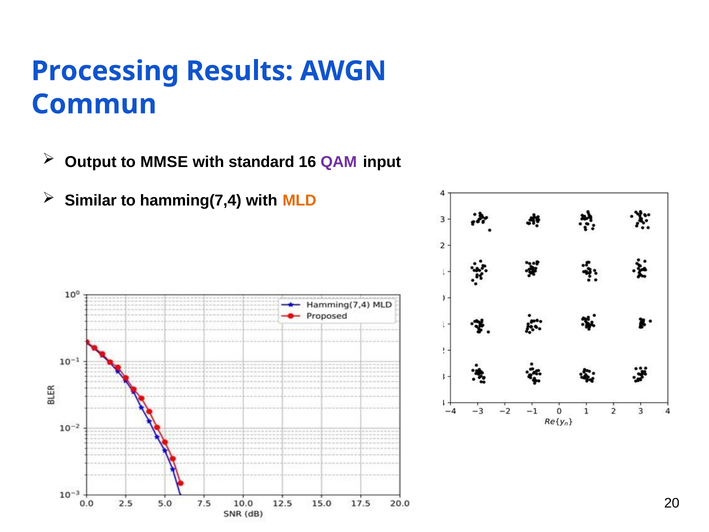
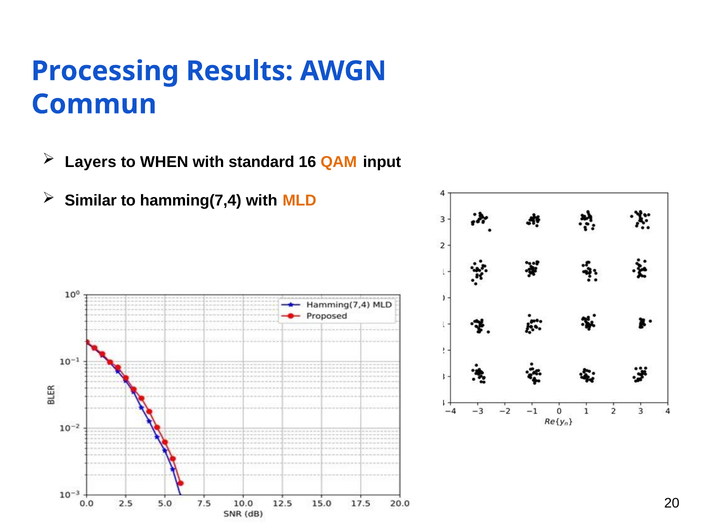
Output: Output -> Layers
MMSE: MMSE -> WHEN
QAM colour: purple -> orange
